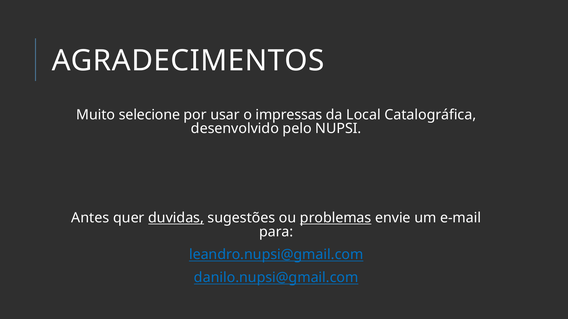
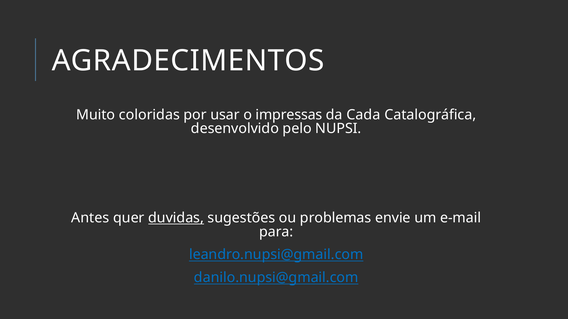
selecione: selecione -> coloridas
Local: Local -> Cada
problemas underline: present -> none
